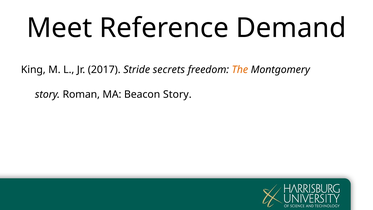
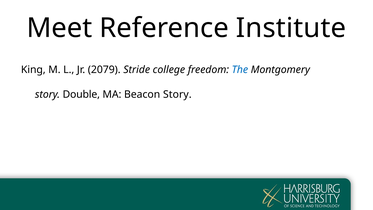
Demand: Demand -> Institute
2017: 2017 -> 2079
secrets: secrets -> college
The colour: orange -> blue
Roman: Roman -> Double
